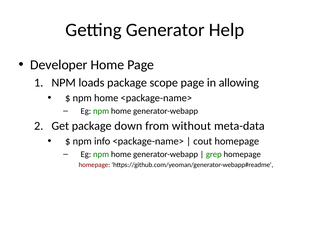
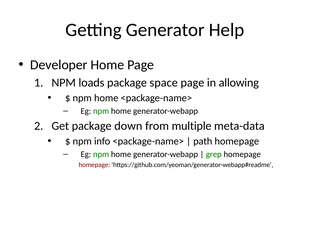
scope: scope -> space
without: without -> multiple
cout: cout -> path
